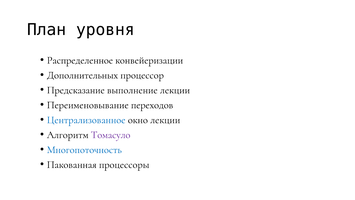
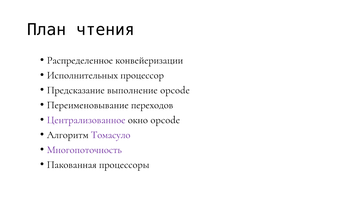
уровня: уровня -> чтения
Дополнительных: Дополнительных -> Исполнительных
выполнение лекции: лекции -> opcode
Централизованное colour: blue -> purple
окно лекции: лекции -> opcode
Многопоточность colour: blue -> purple
